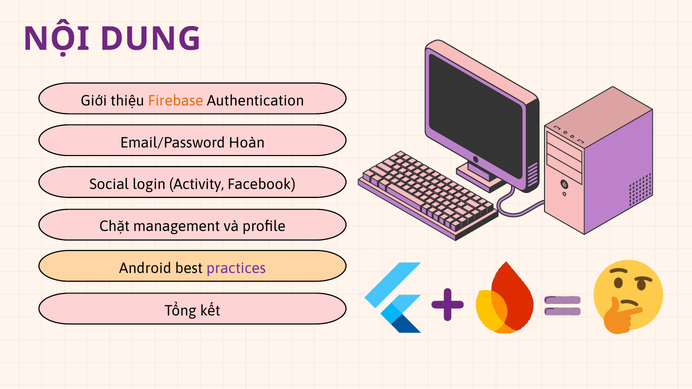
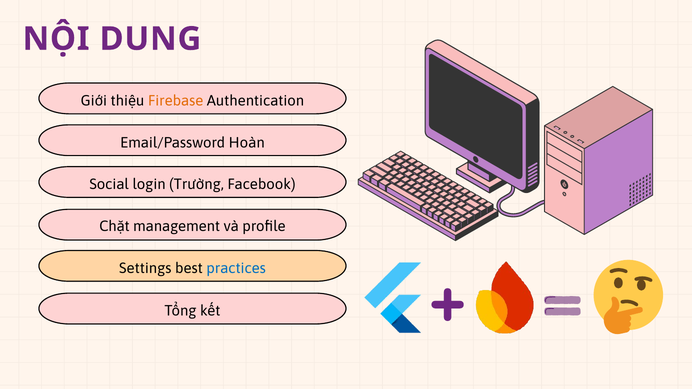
Activity: Activity -> Trường
Android: Android -> Settings
practices colour: purple -> blue
